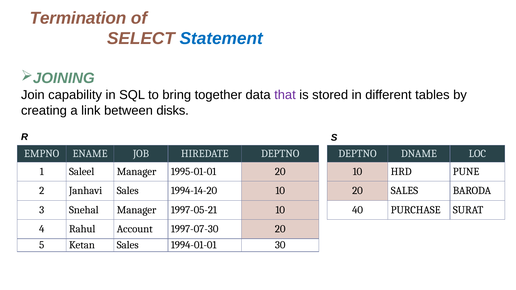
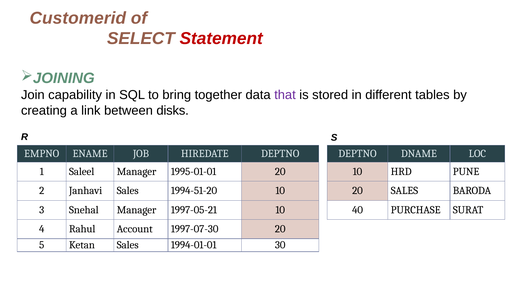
Termination: Termination -> Customerid
Statement colour: blue -> red
1994-14-20: 1994-14-20 -> 1994-51-20
